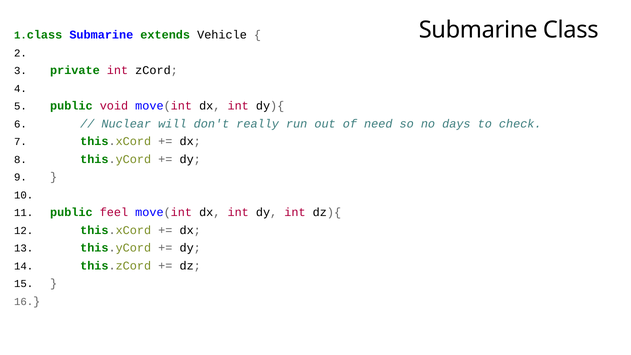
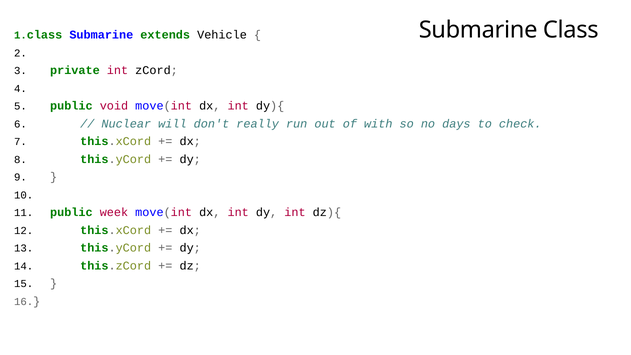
need: need -> with
feel: feel -> week
